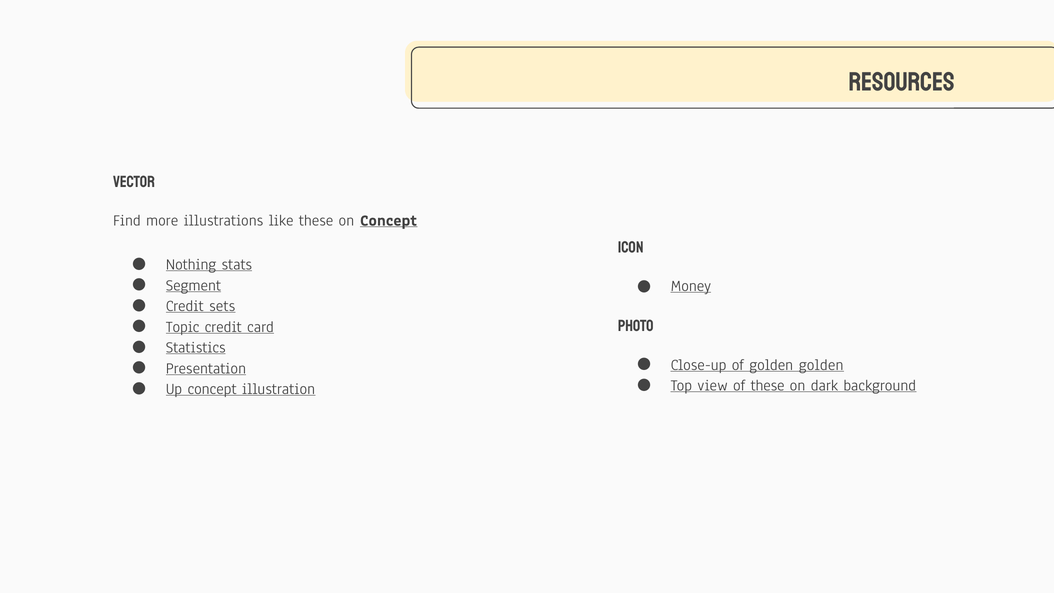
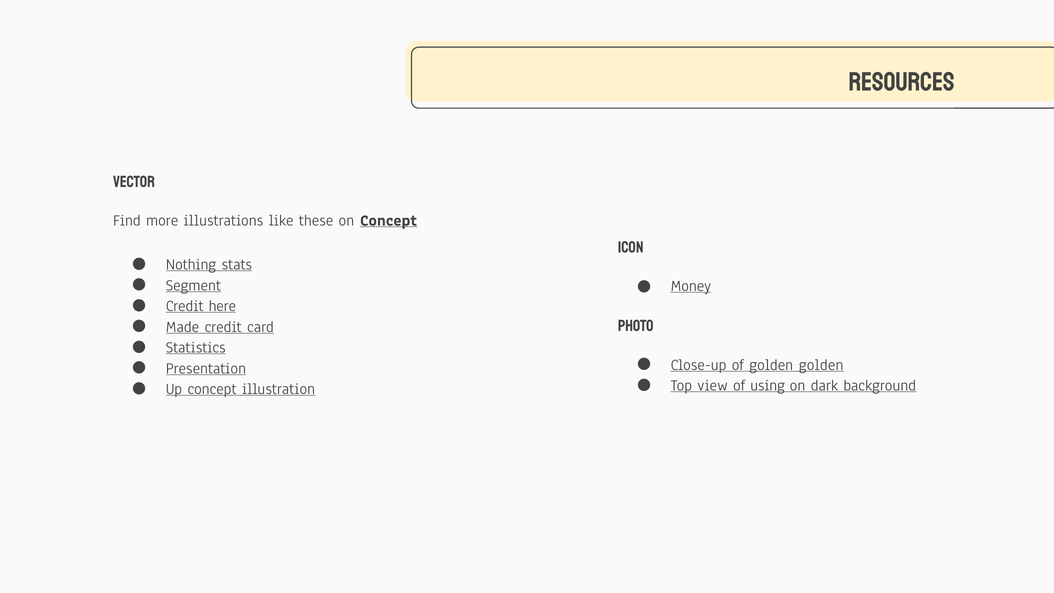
sets: sets -> here
Topic: Topic -> Made
of these: these -> using
